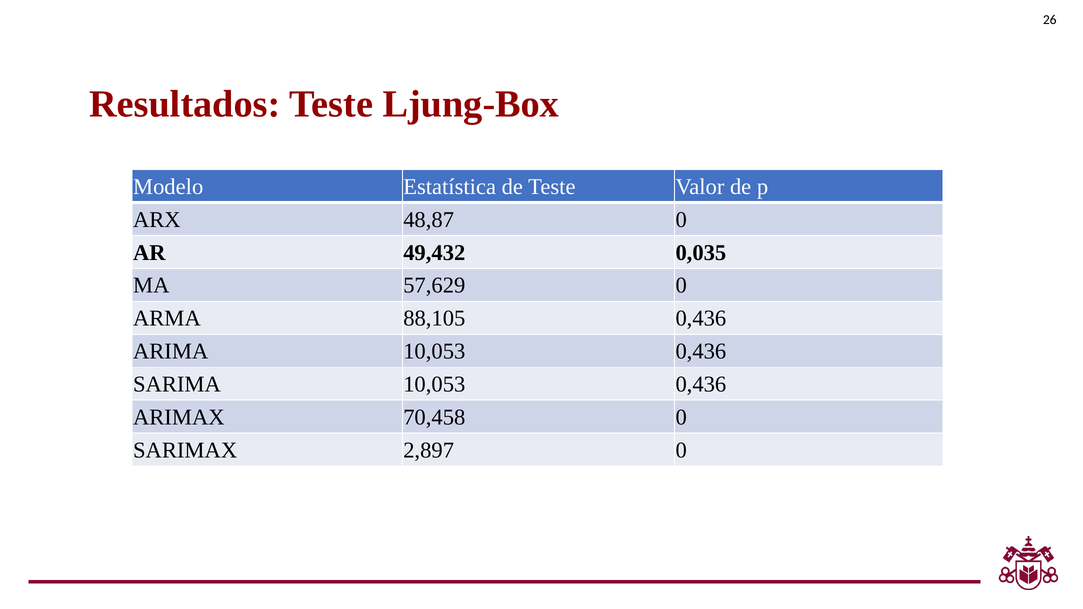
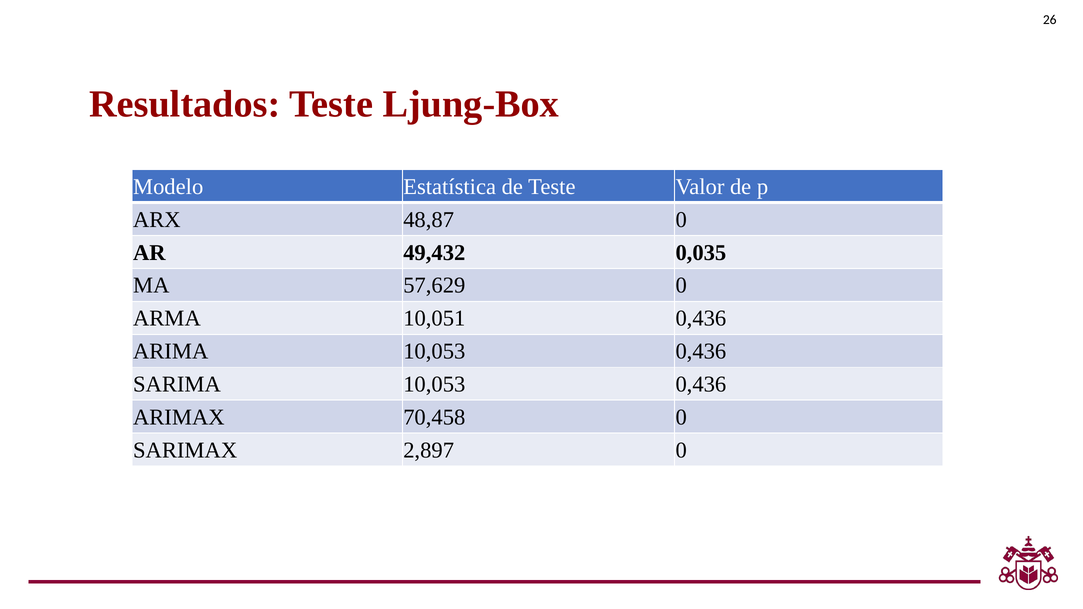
88,105: 88,105 -> 10,051
